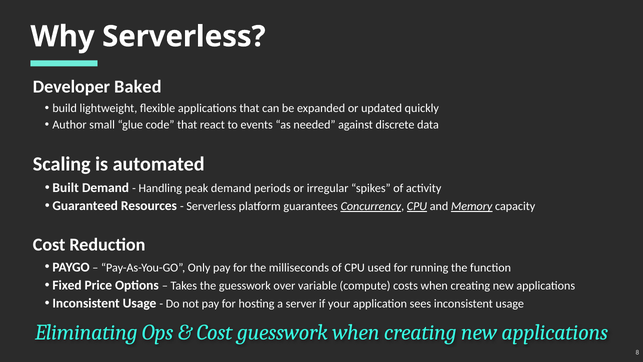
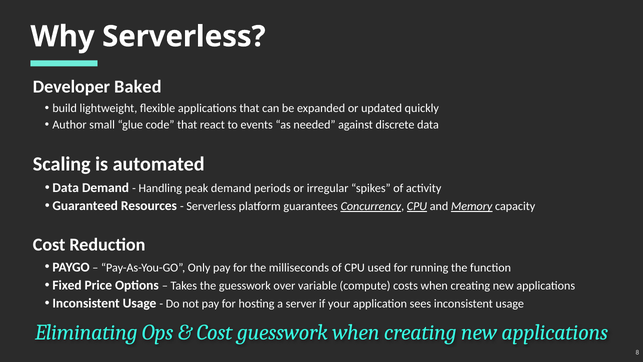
Built at (66, 188): Built -> Data
